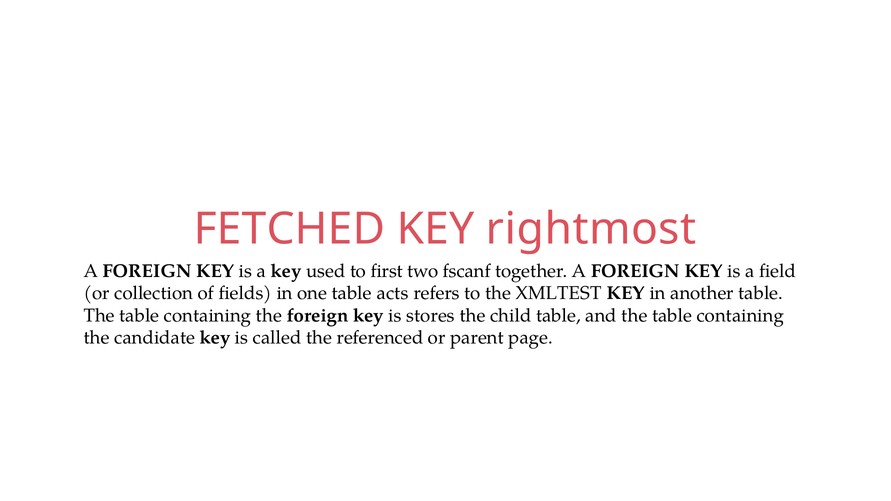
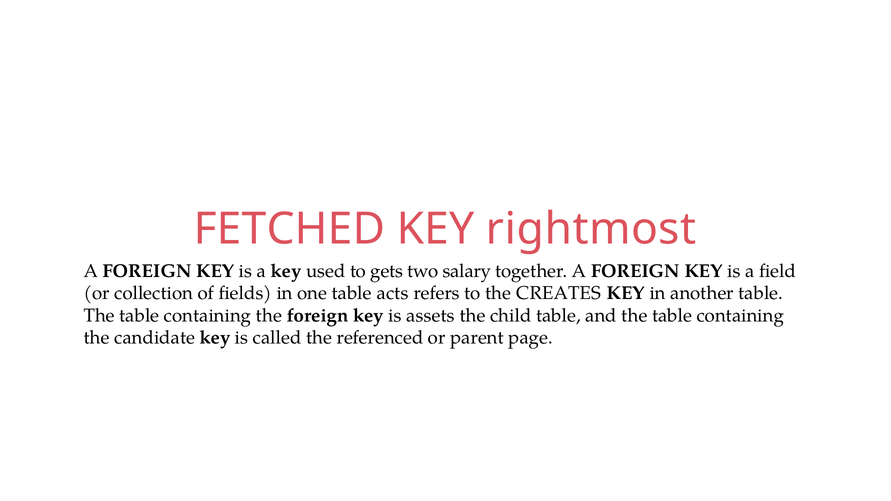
first: first -> gets
fscanf: fscanf -> salary
XMLTEST: XMLTEST -> CREATES
stores: stores -> assets
